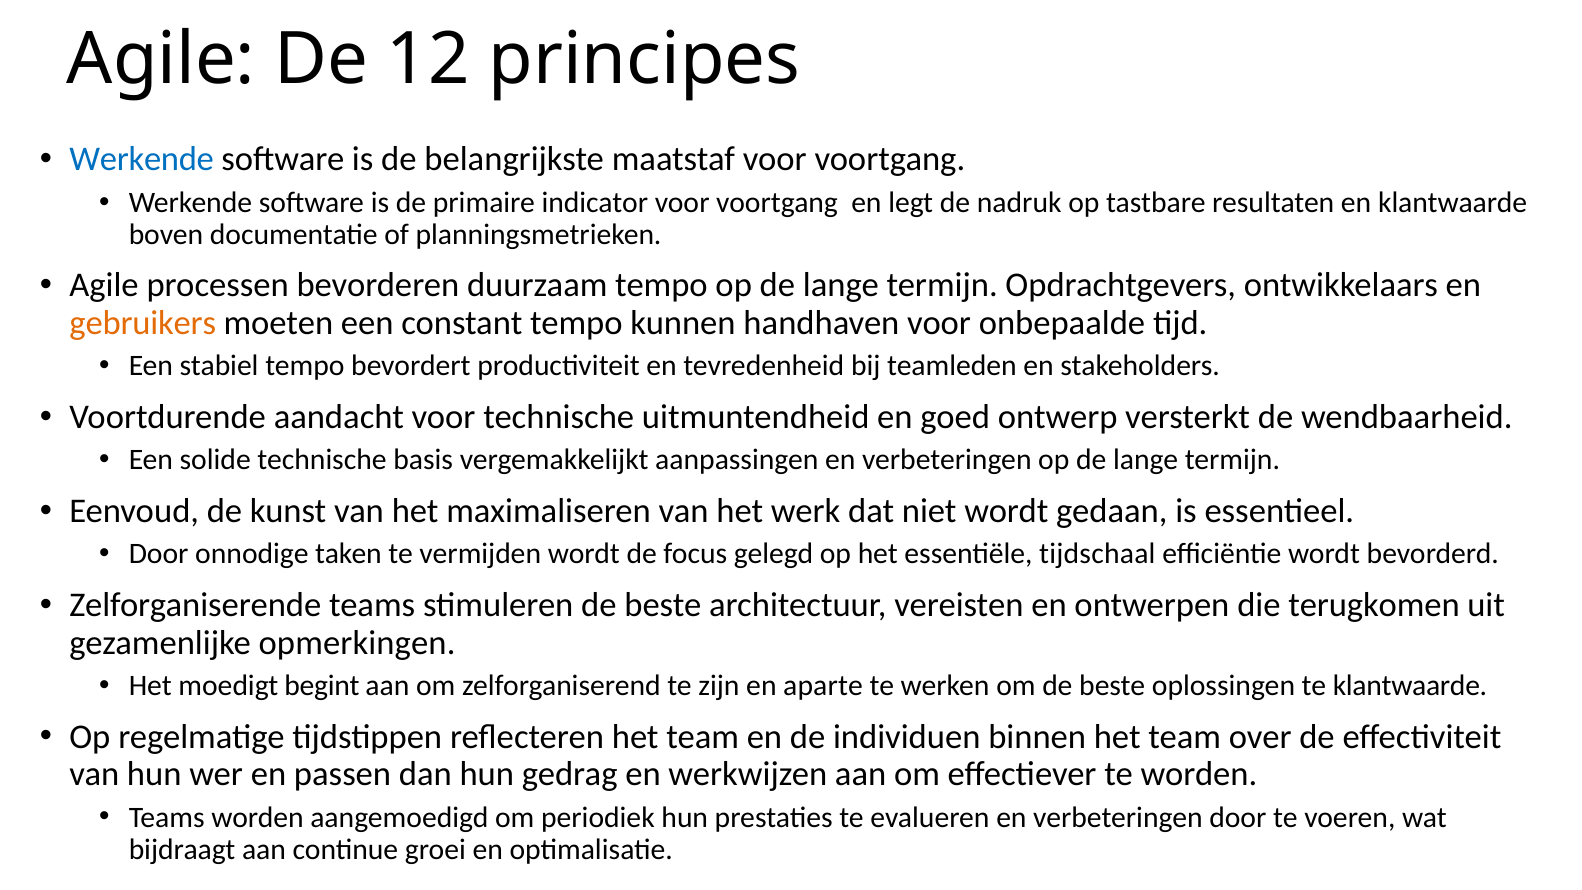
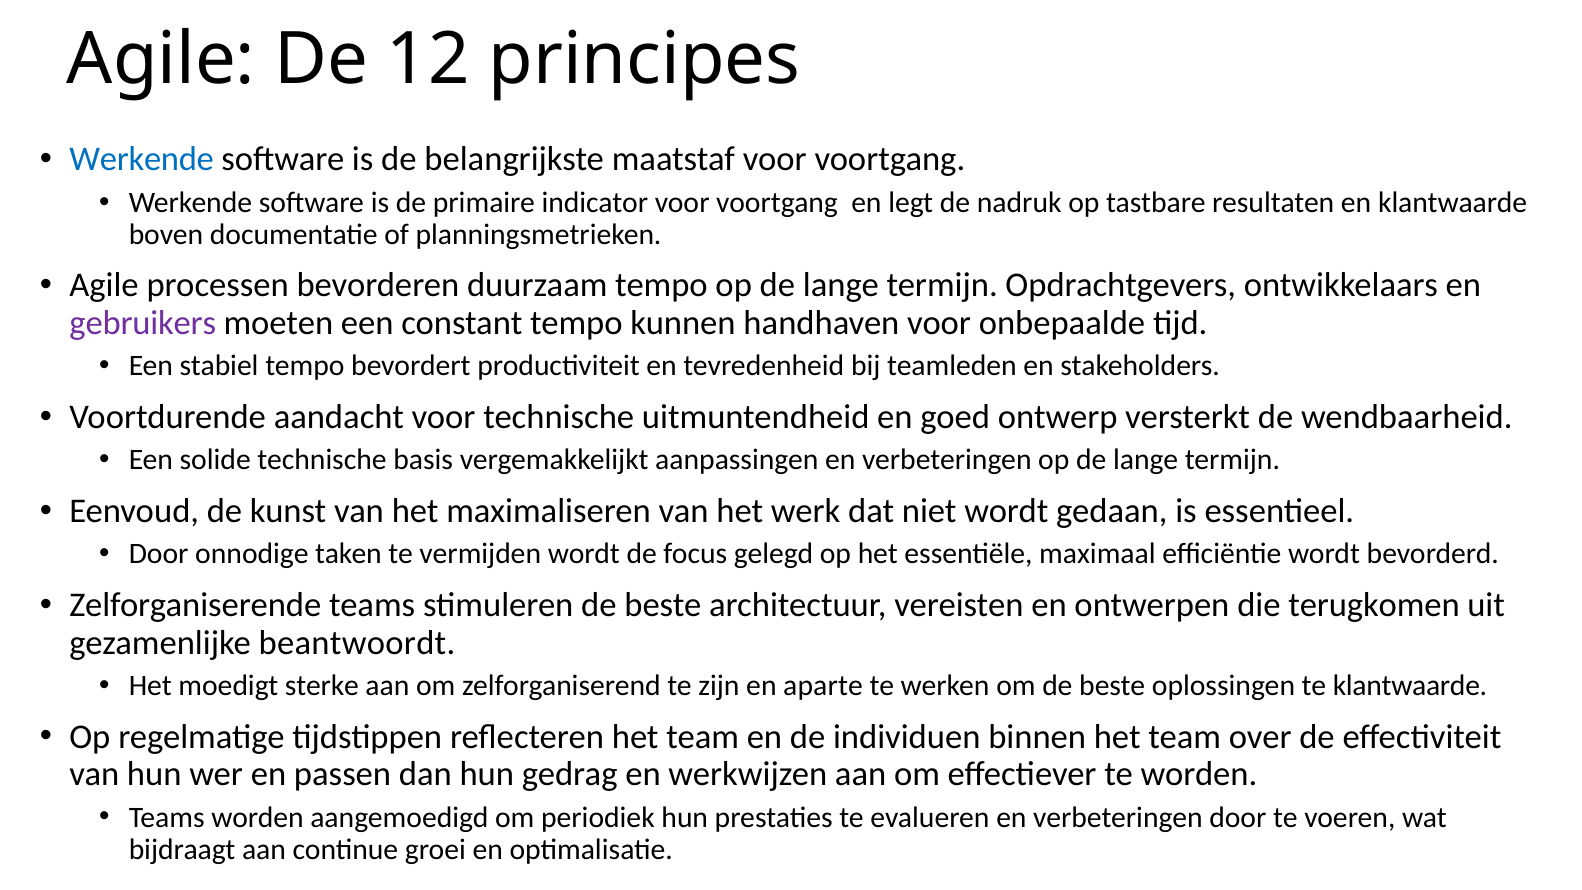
gebruikers colour: orange -> purple
tijdschaal: tijdschaal -> maximaal
opmerkingen: opmerkingen -> beantwoordt
begint: begint -> sterke
